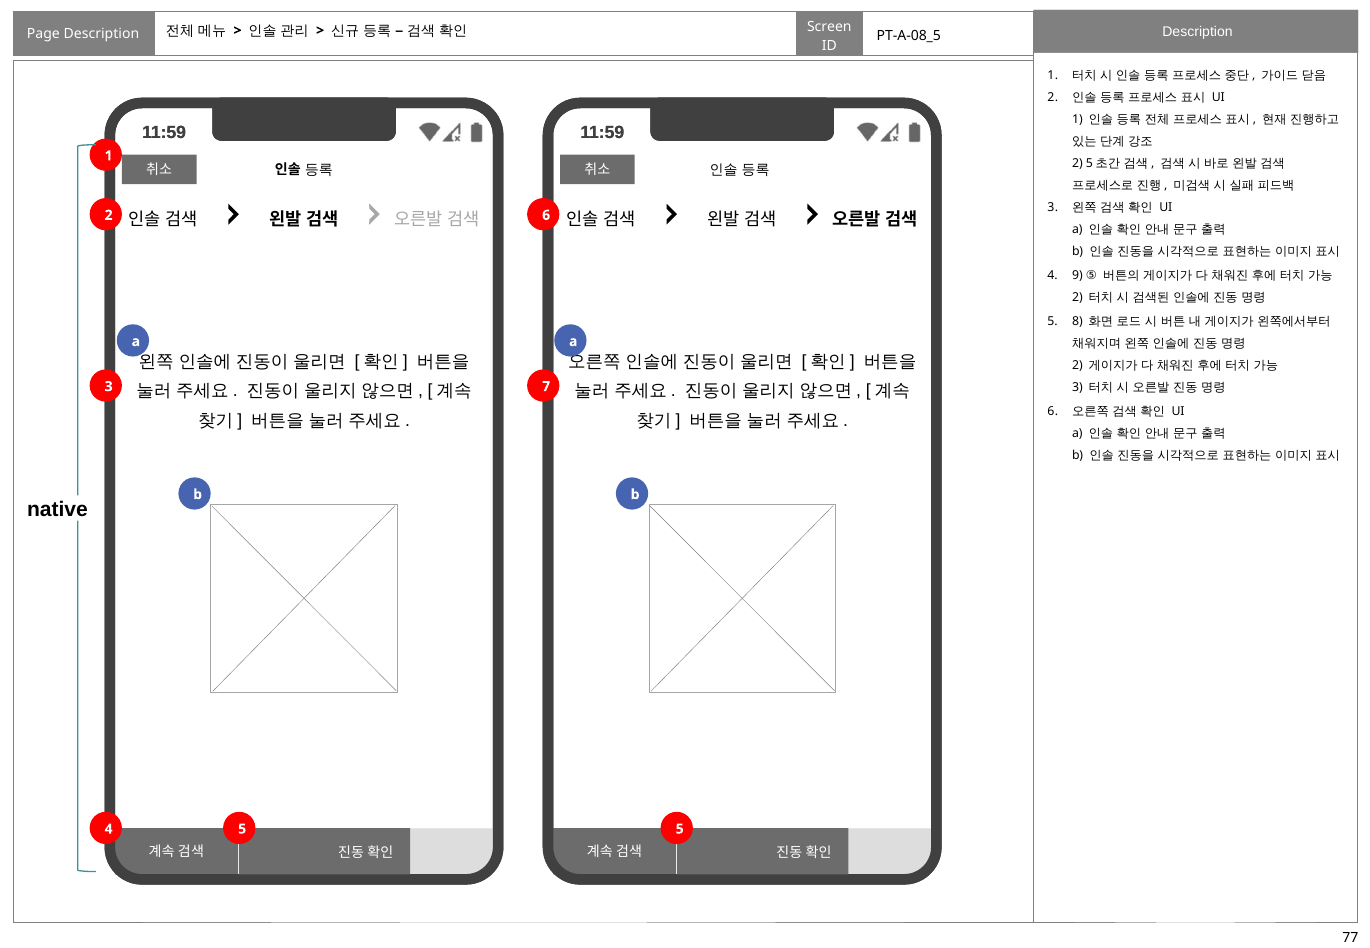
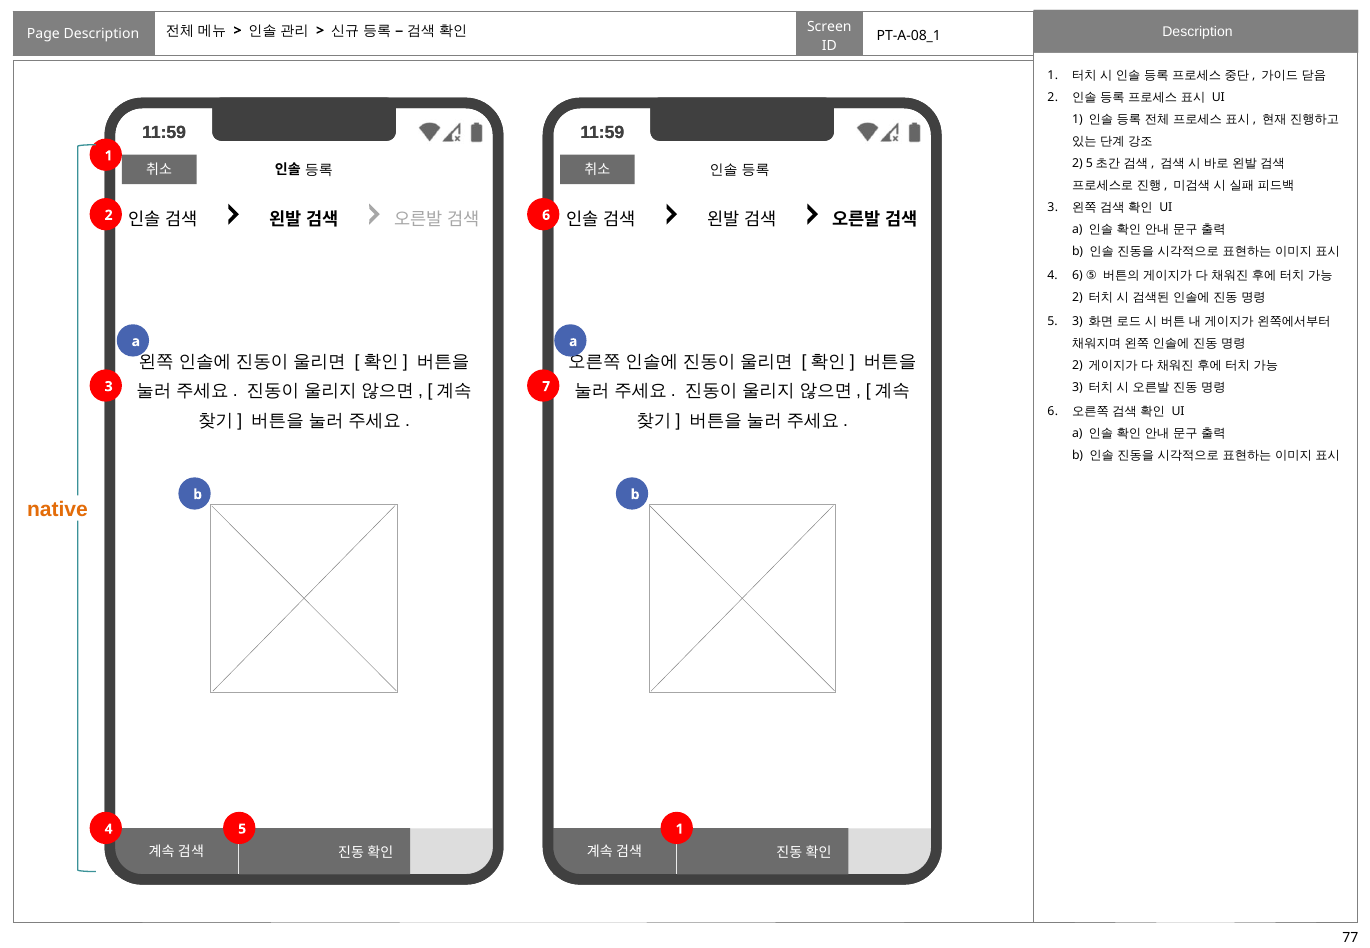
PT-A-08_5: PT-A-08_5 -> PT-A-08_1
4 9: 9 -> 6
5 8: 8 -> 3
native colour: black -> orange
5 5: 5 -> 1
